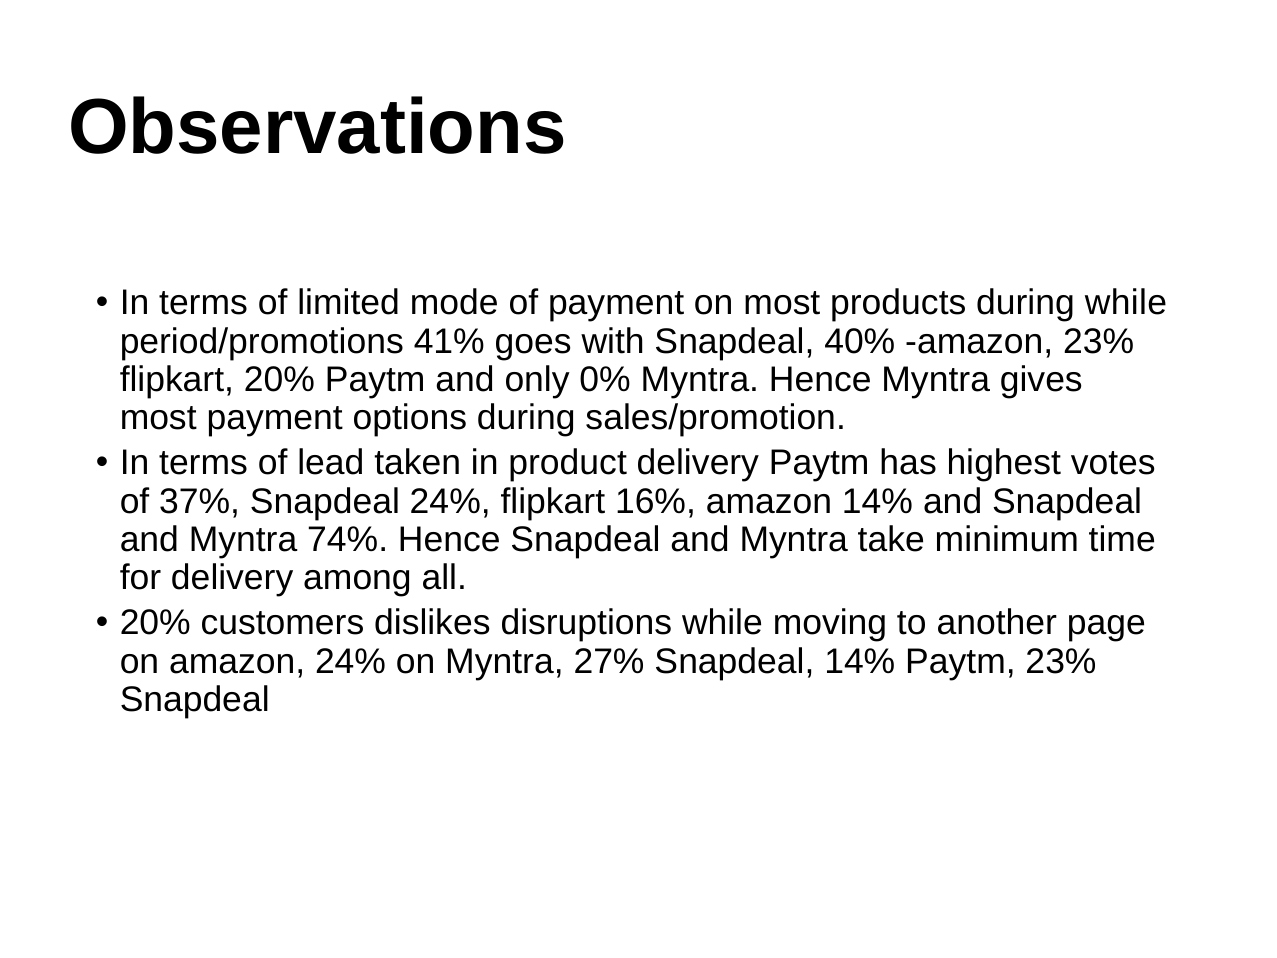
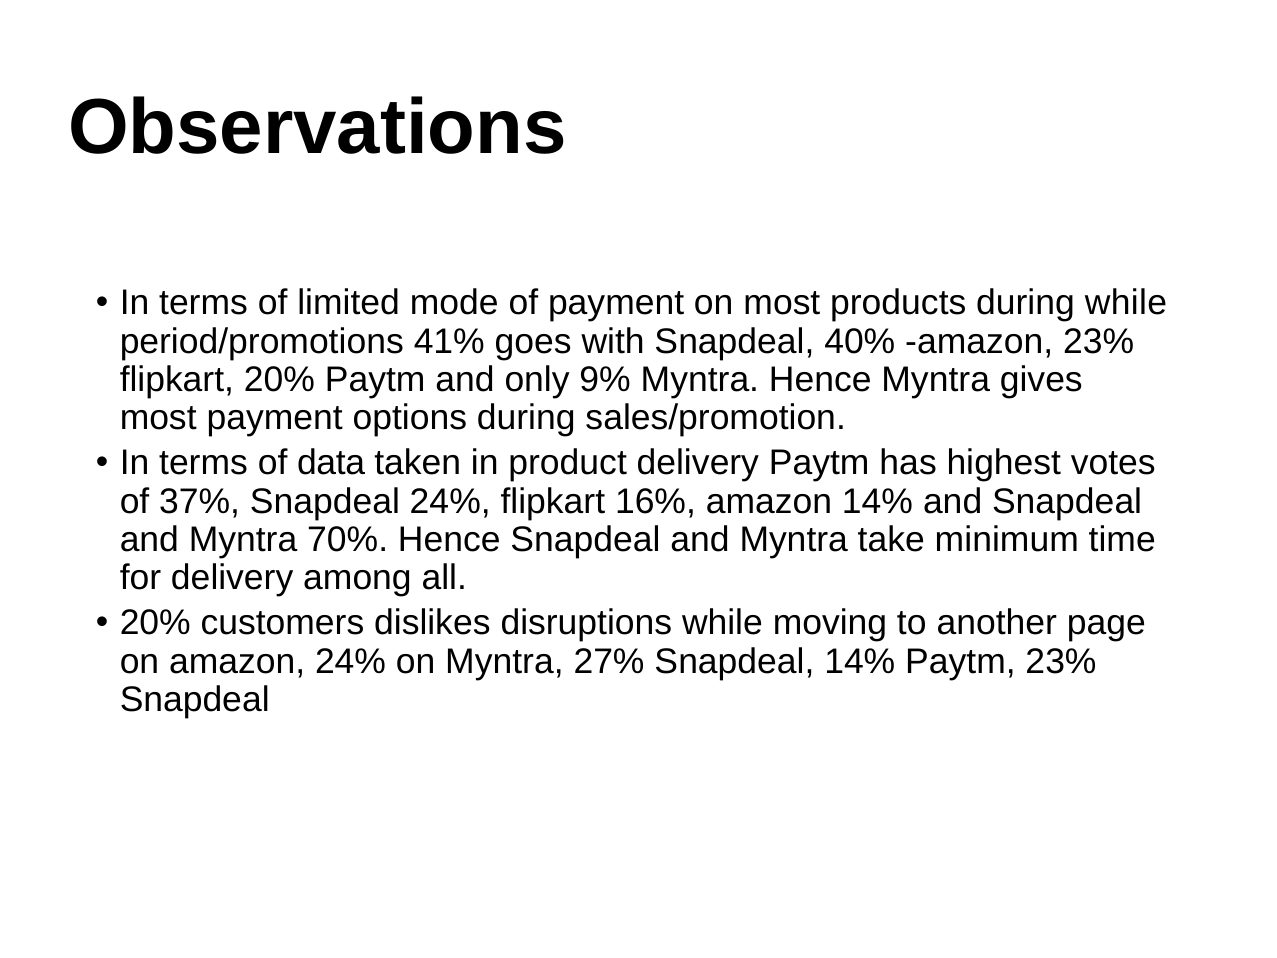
0%: 0% -> 9%
lead: lead -> data
74%: 74% -> 70%
